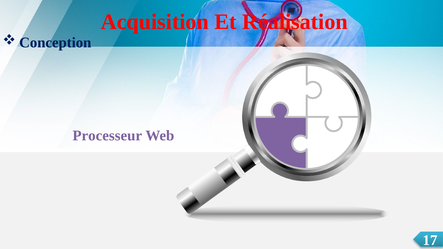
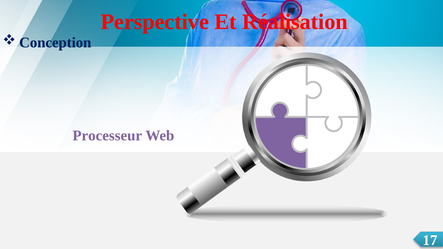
Acquisition: Acquisition -> Perspective
